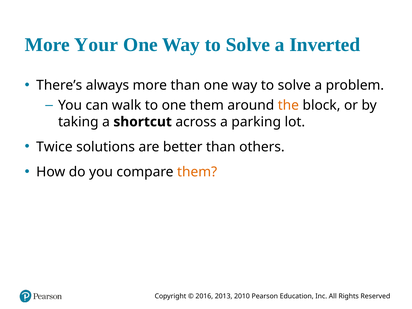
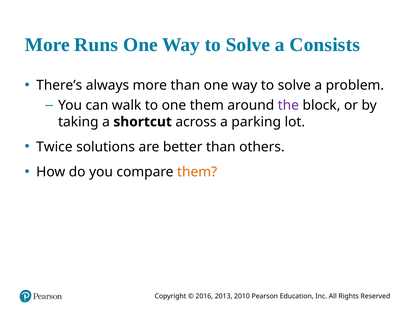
Your: Your -> Runs
Inverted: Inverted -> Consists
the colour: orange -> purple
